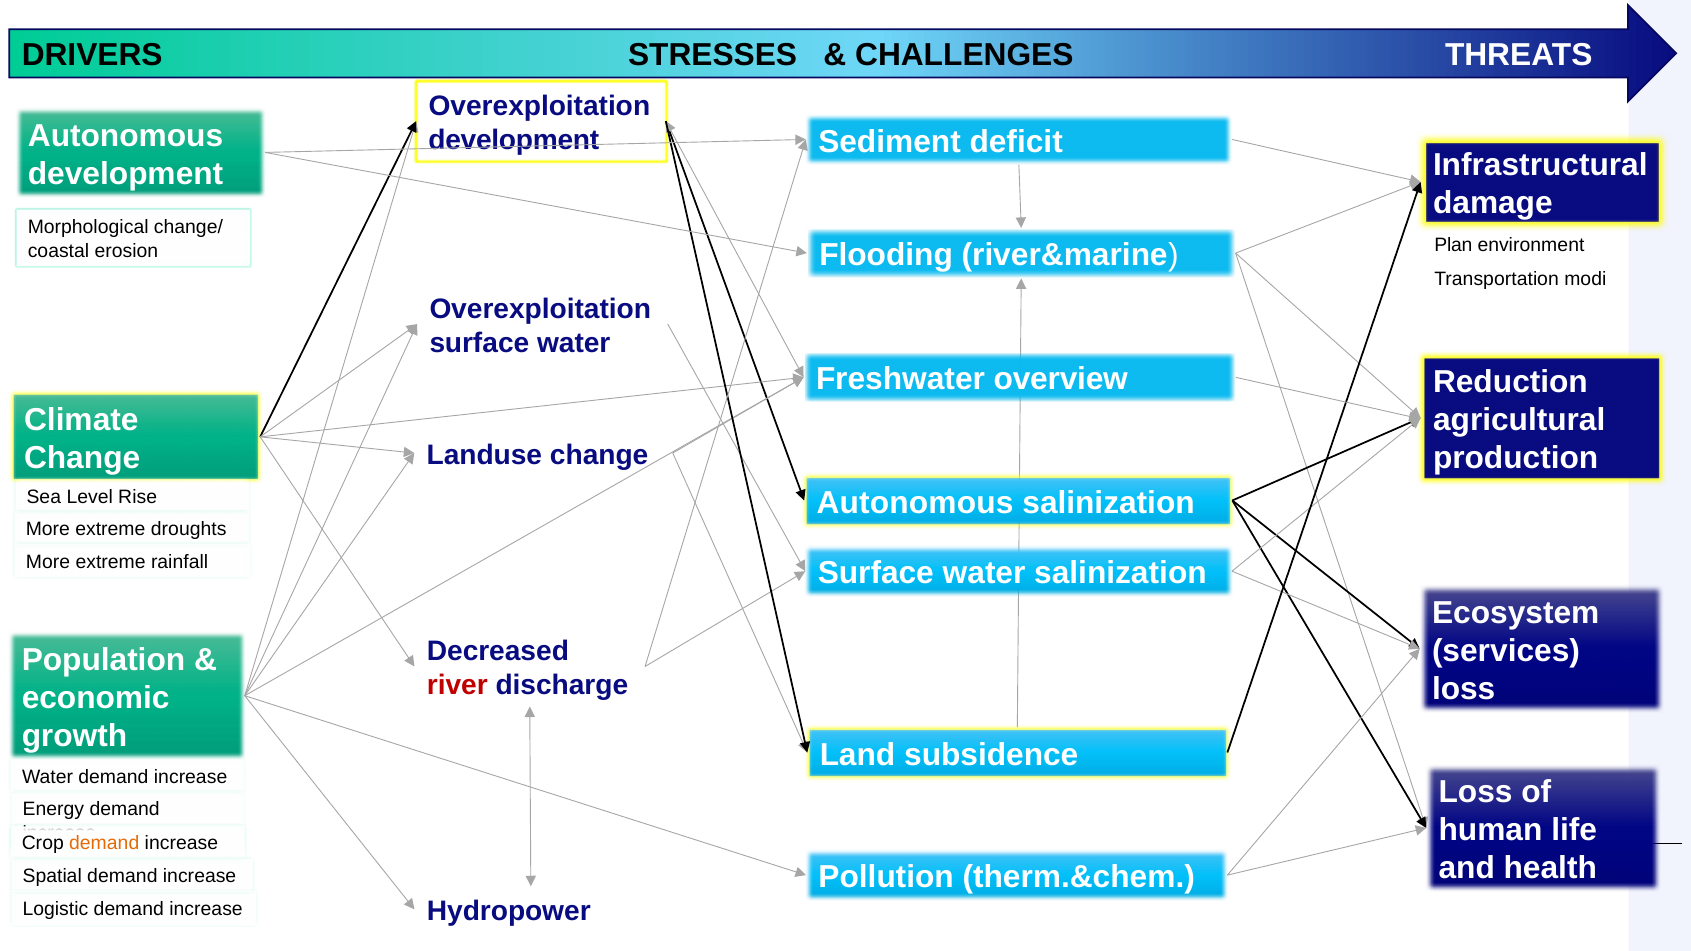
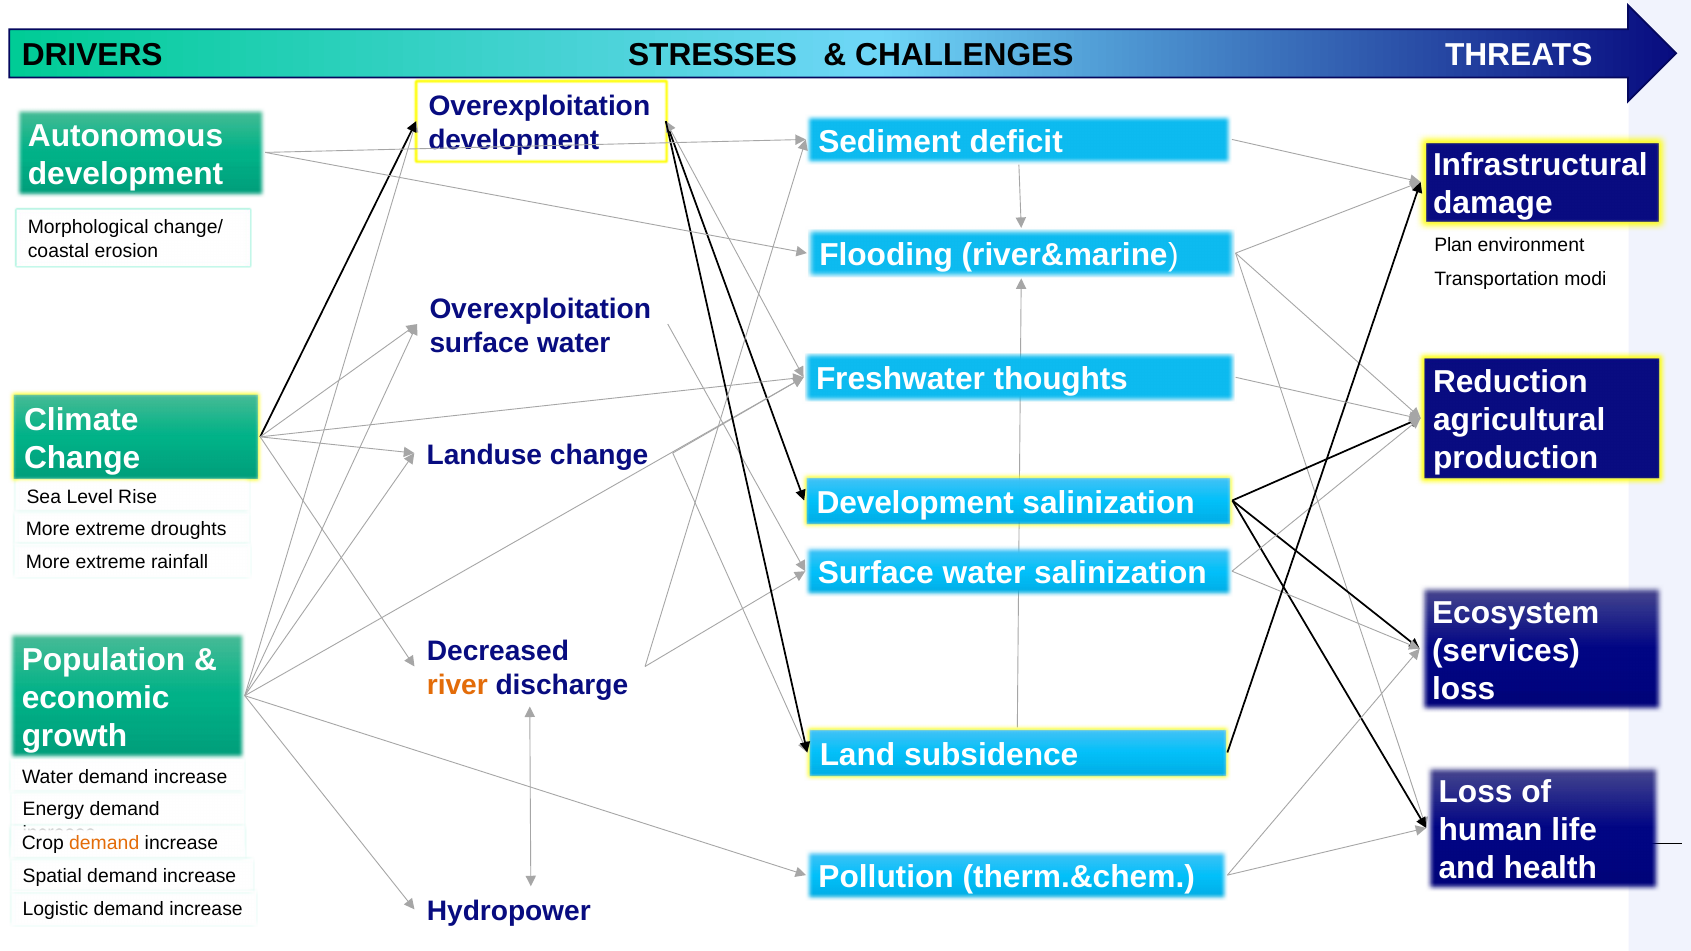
overview: overview -> thoughts
Autonomous at (915, 503): Autonomous -> Development
river colour: red -> orange
